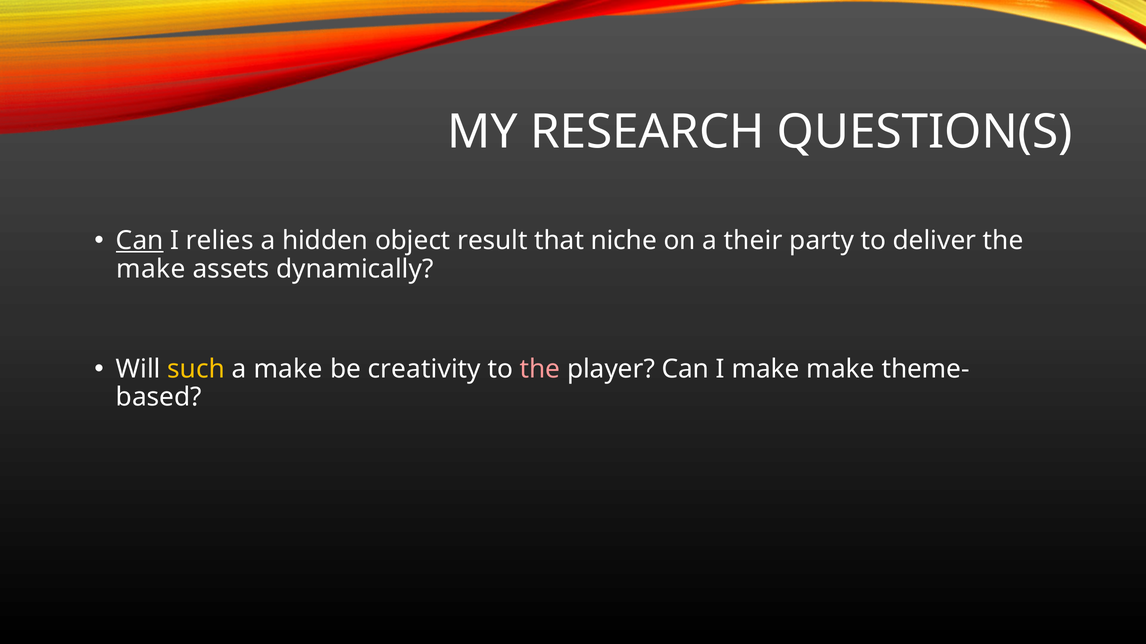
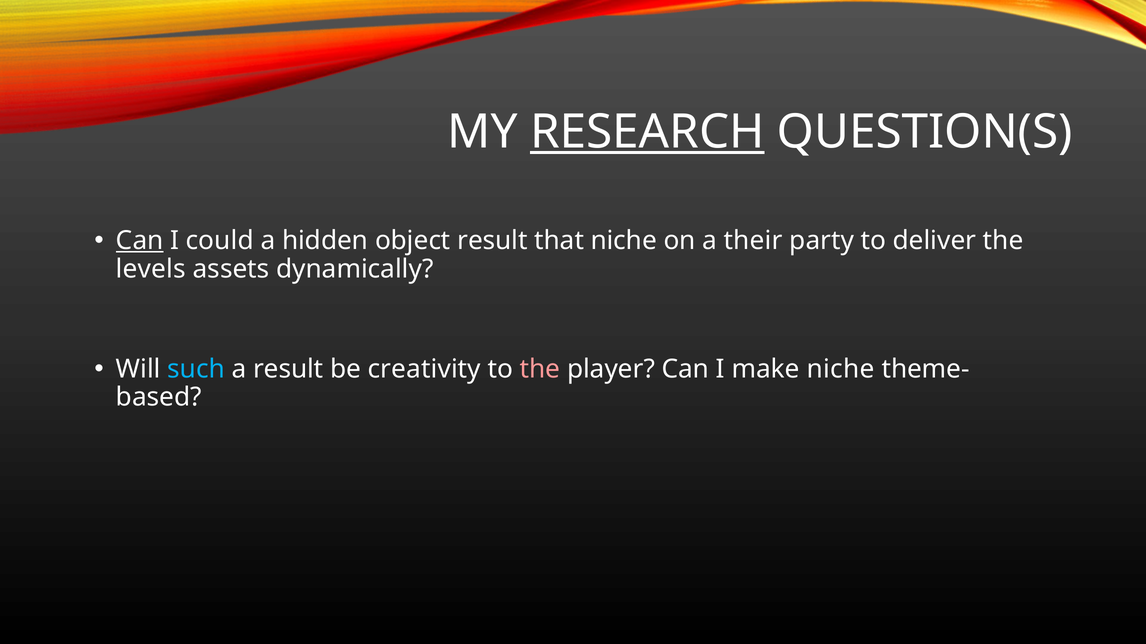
RESEARCH underline: none -> present
relies: relies -> could
make at (151, 269): make -> levels
such colour: yellow -> light blue
a make: make -> result
make make: make -> niche
